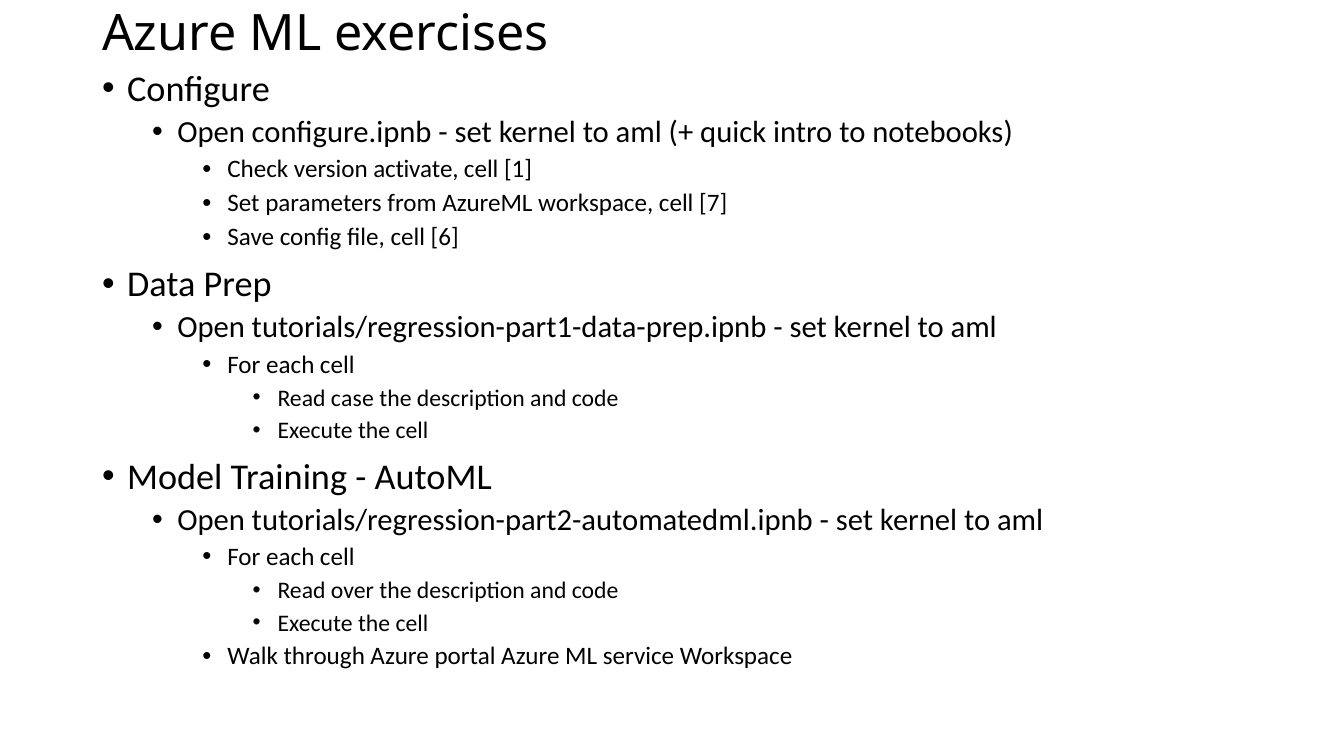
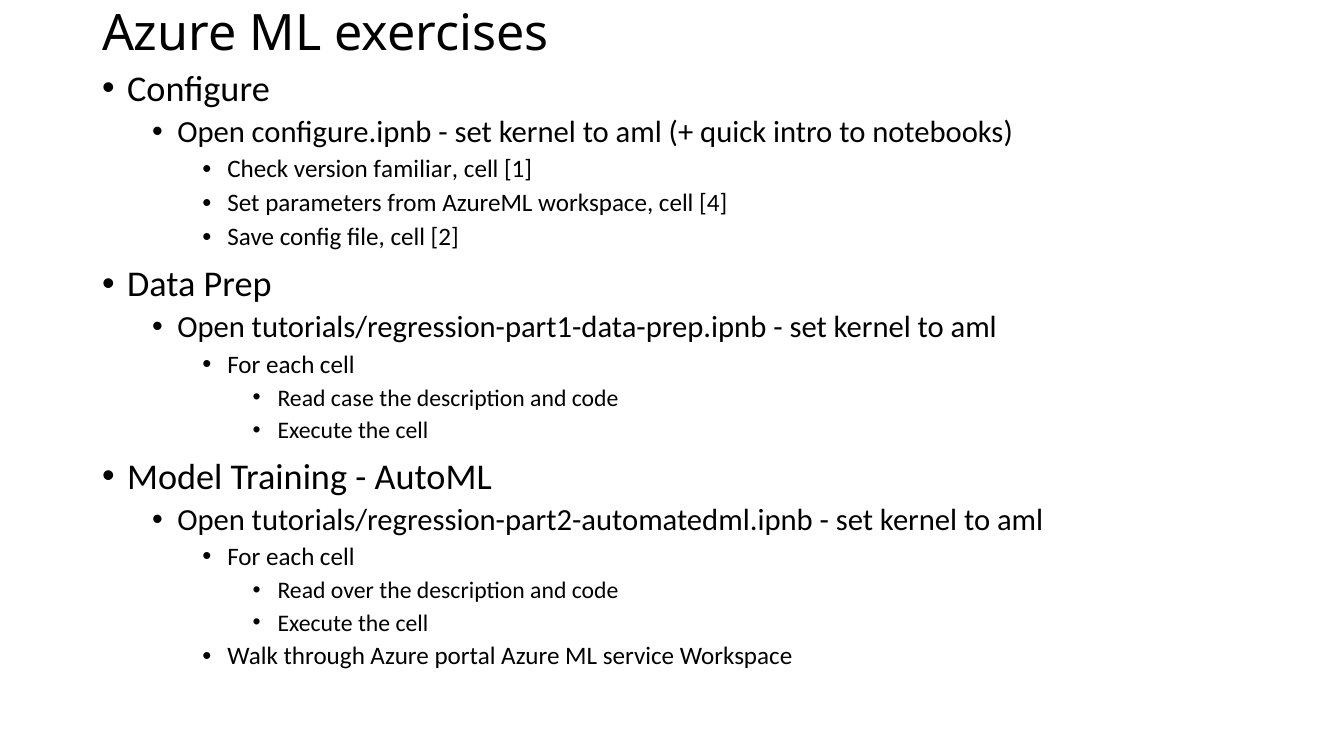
activate: activate -> familiar
7: 7 -> 4
6: 6 -> 2
